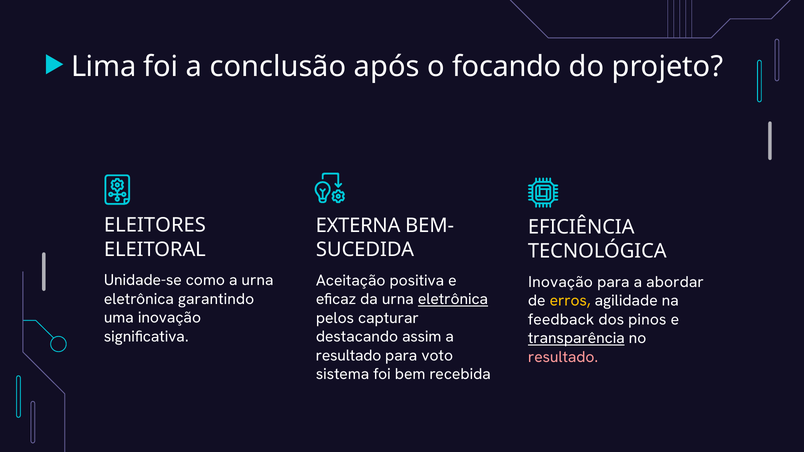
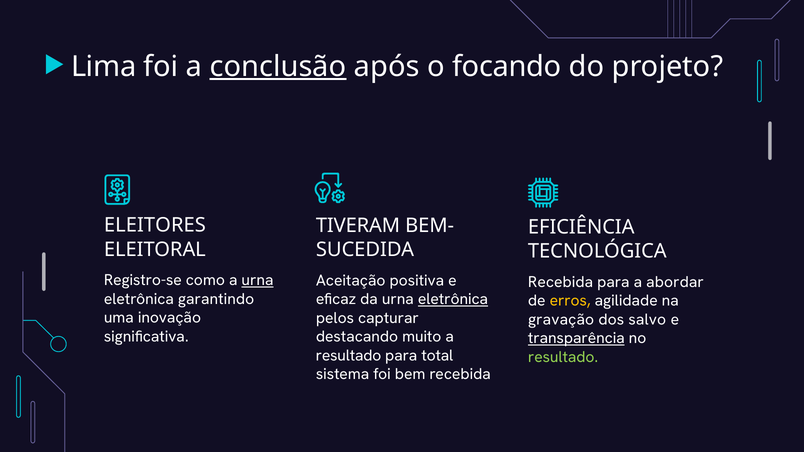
conclusão underline: none -> present
EXTERNA: EXTERNA -> TIVERAM
Unidade-se: Unidade-se -> Registro-se
urna at (257, 280) underline: none -> present
Inovação at (561, 282): Inovação -> Recebida
feedback: feedback -> gravação
pinos: pinos -> salvo
assim: assim -> muito
voto: voto -> total
resultado at (563, 357) colour: pink -> light green
